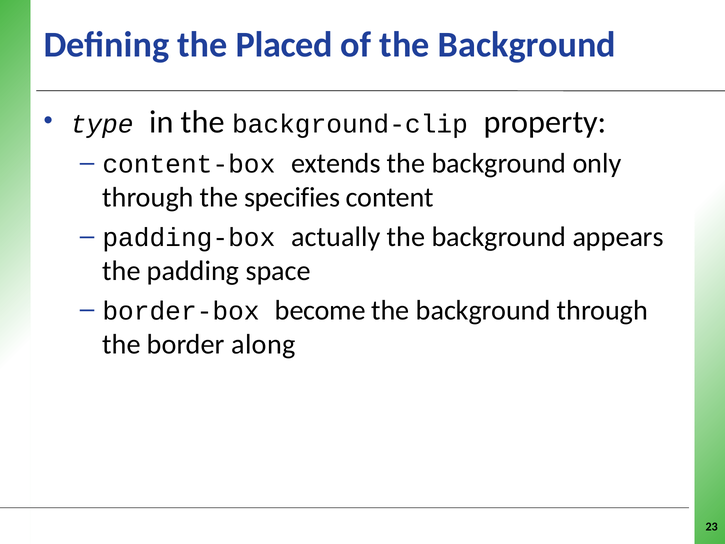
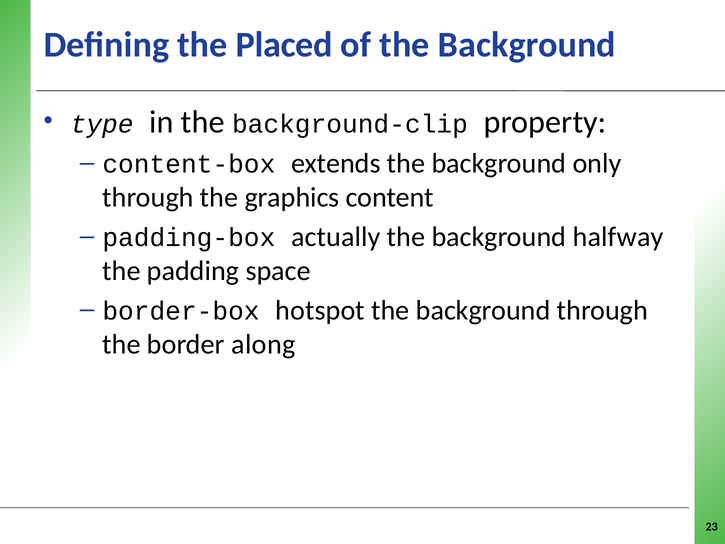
specifies: specifies -> graphics
appears: appears -> halfway
become: become -> hotspot
